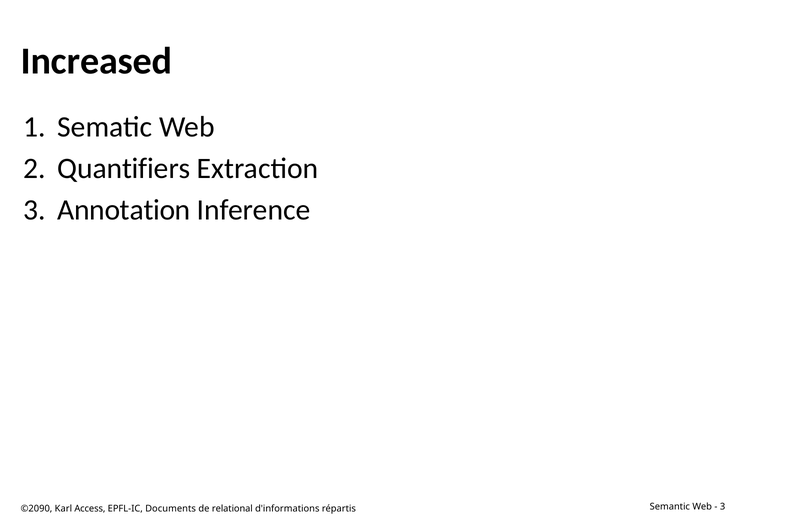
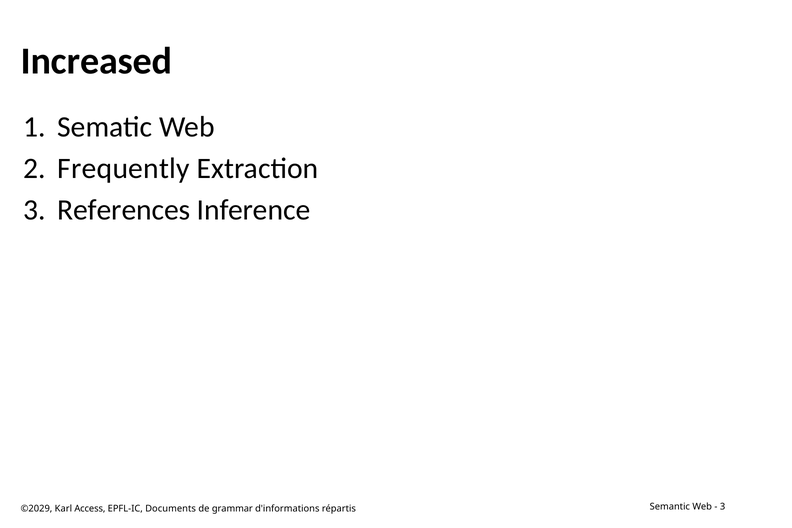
Quantifiers: Quantifiers -> Frequently
Annotation: Annotation -> References
©2090: ©2090 -> ©2029
relational: relational -> grammar
